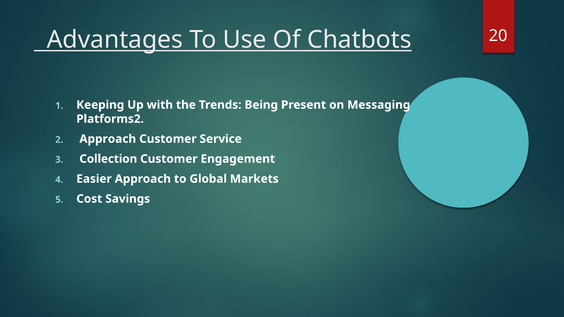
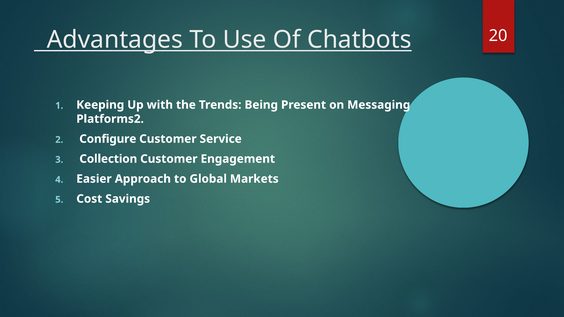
Approach at (108, 139): Approach -> Configure
